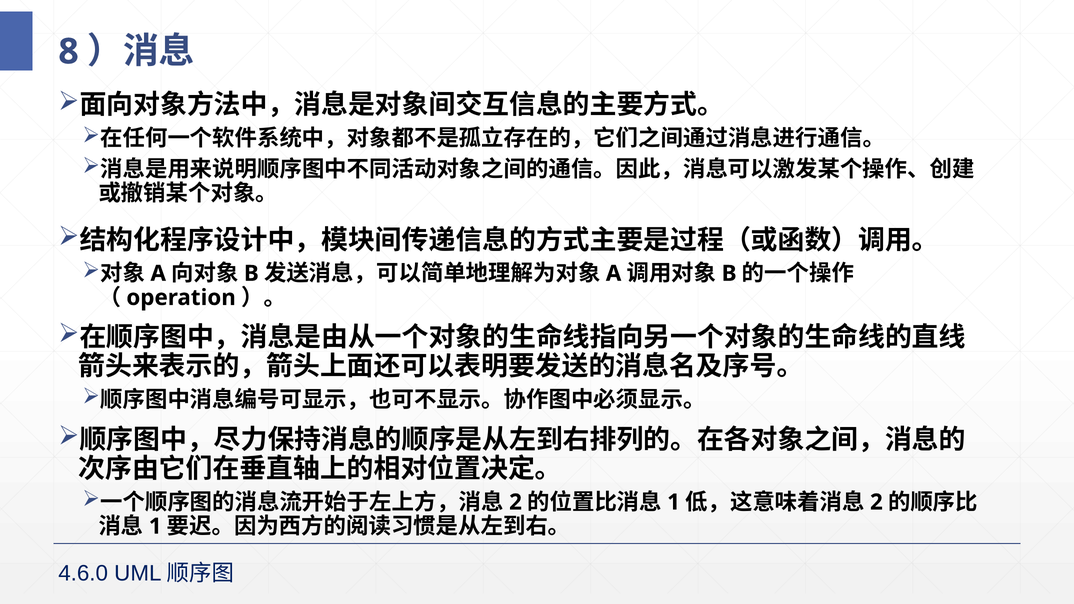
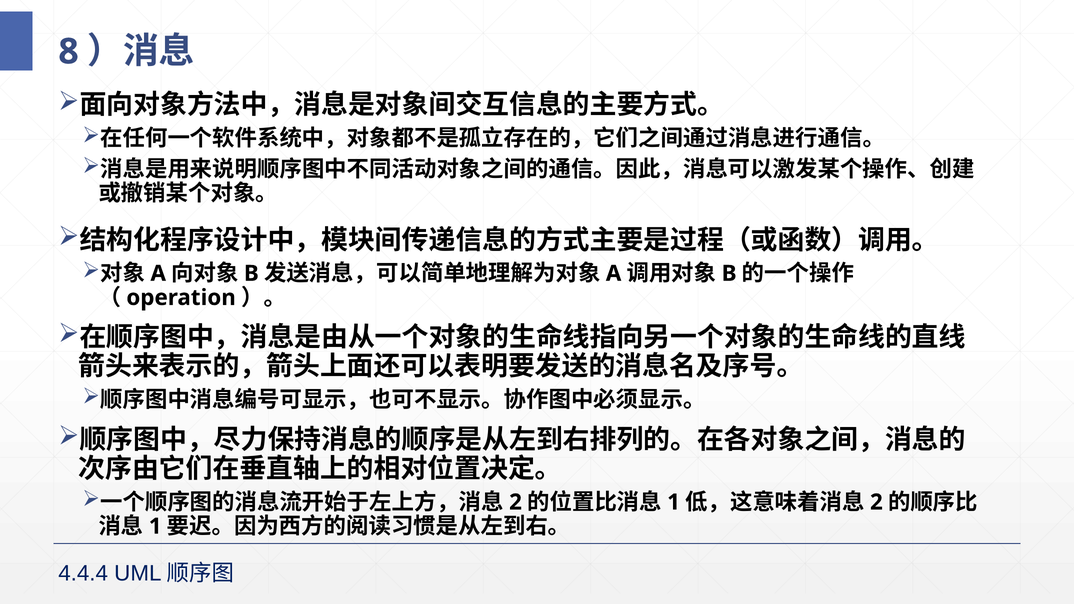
4.6.0: 4.6.0 -> 4.4.4
